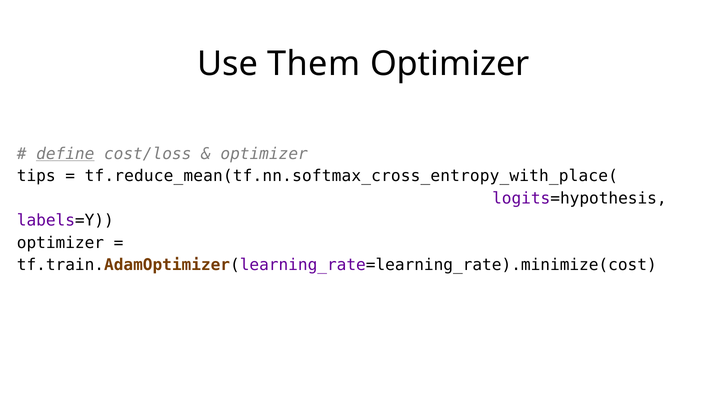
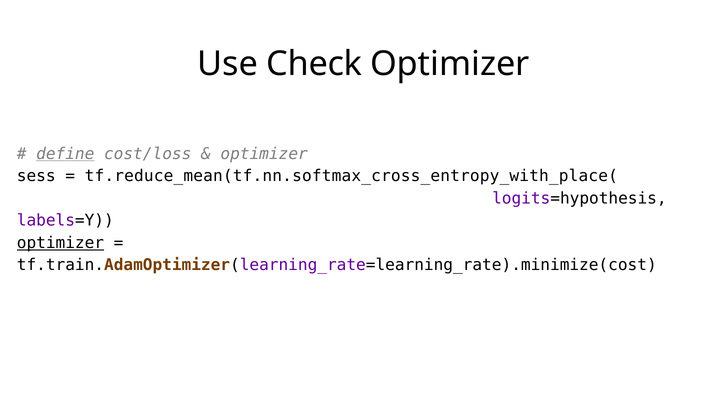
Them: Them -> Check
tips: tips -> sess
optimizer at (60, 243) underline: none -> present
